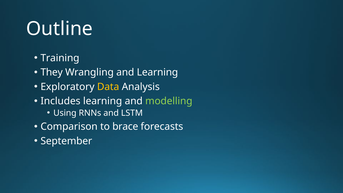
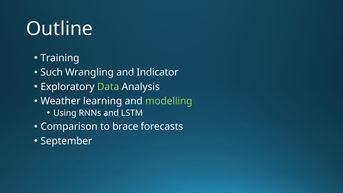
They: They -> Such
and Learning: Learning -> Indicator
Data colour: yellow -> light green
Includes: Includes -> Weather
